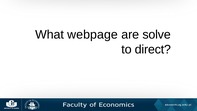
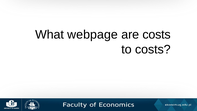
are solve: solve -> costs
to direct: direct -> costs
